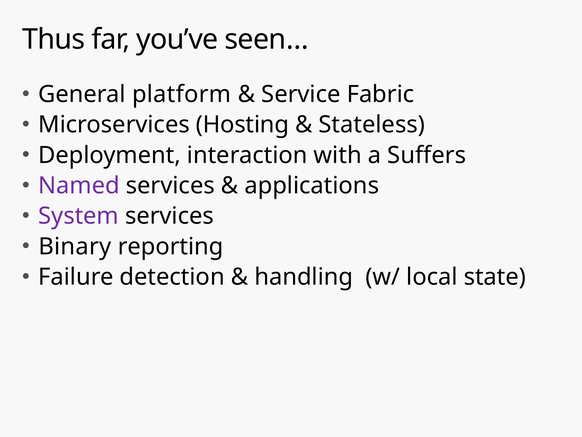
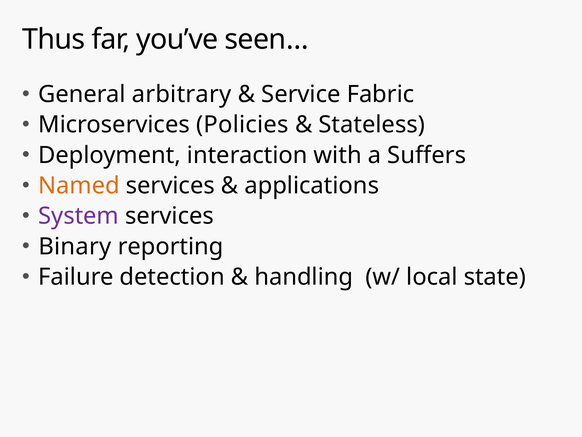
platform: platform -> arbitrary
Hosting: Hosting -> Policies
Named colour: purple -> orange
